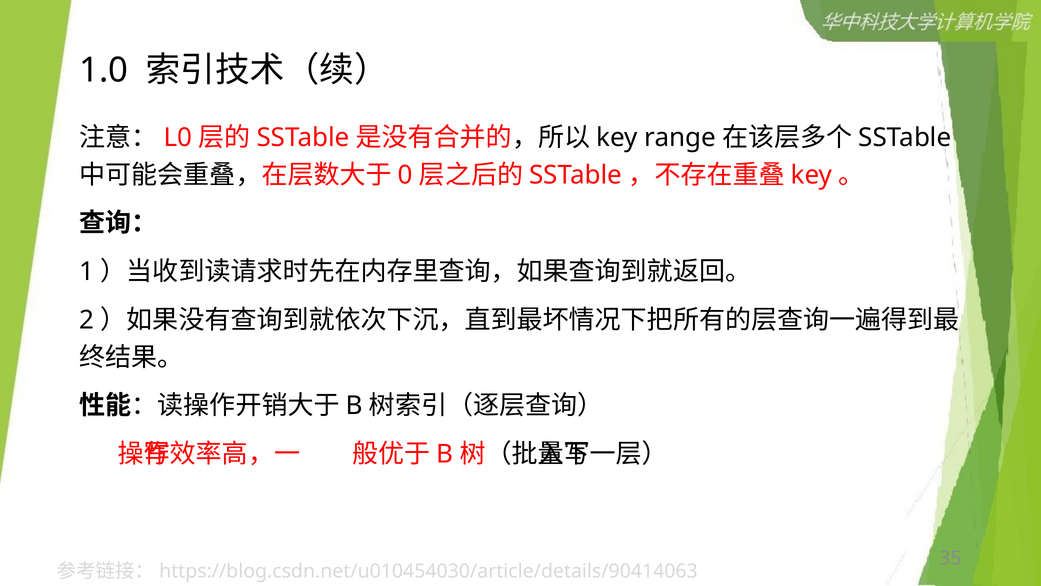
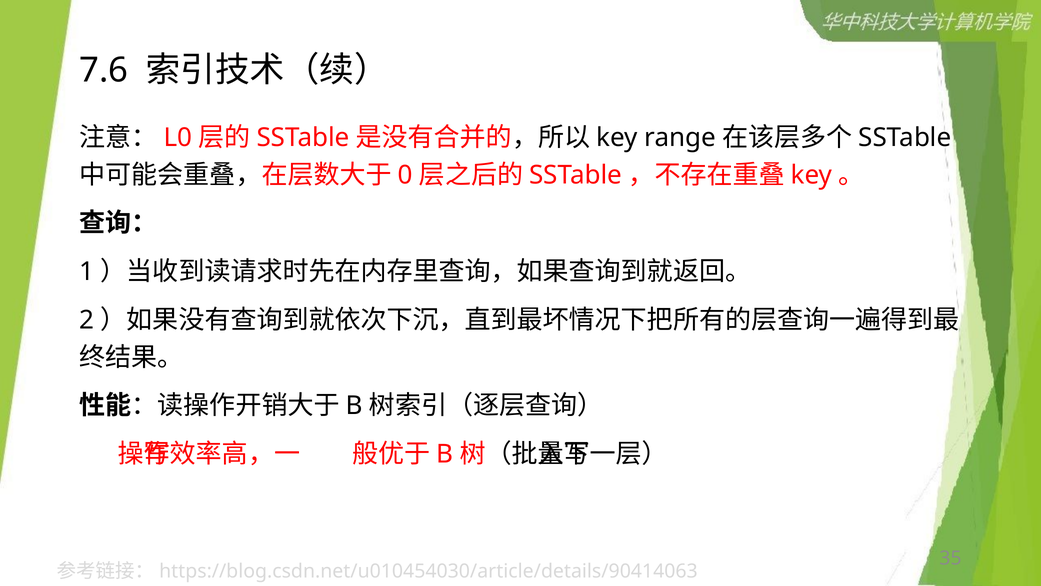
1.0: 1.0 -> 7.6
